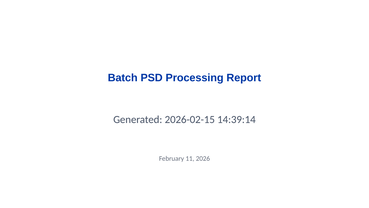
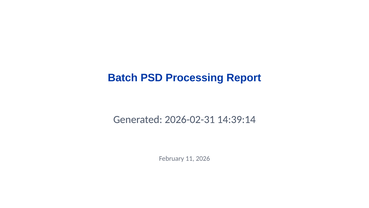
2026-02-15: 2026-02-15 -> 2026-02-31
